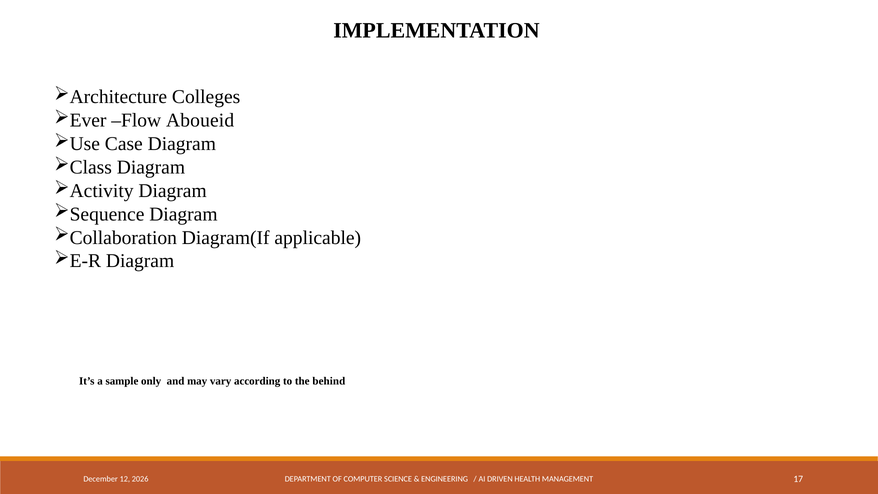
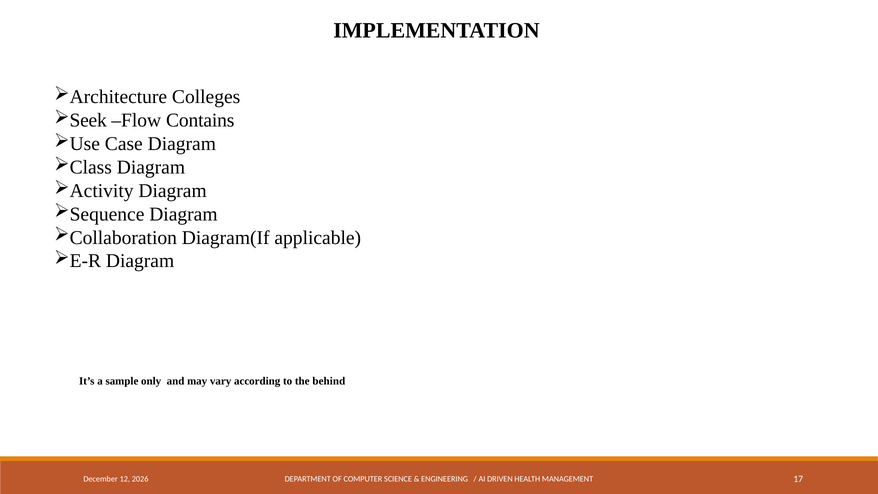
Ever: Ever -> Seek
Aboueid: Aboueid -> Contains
